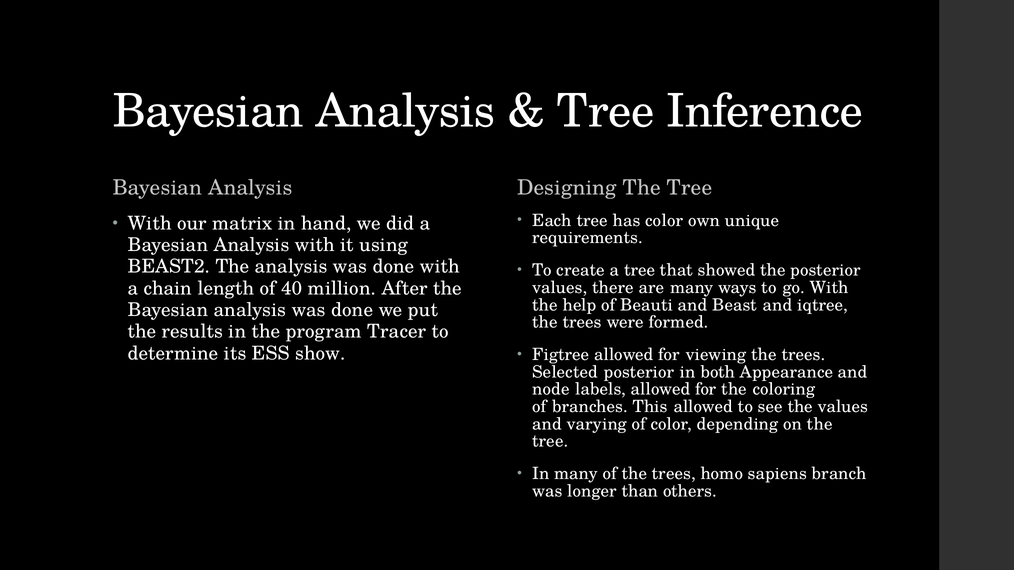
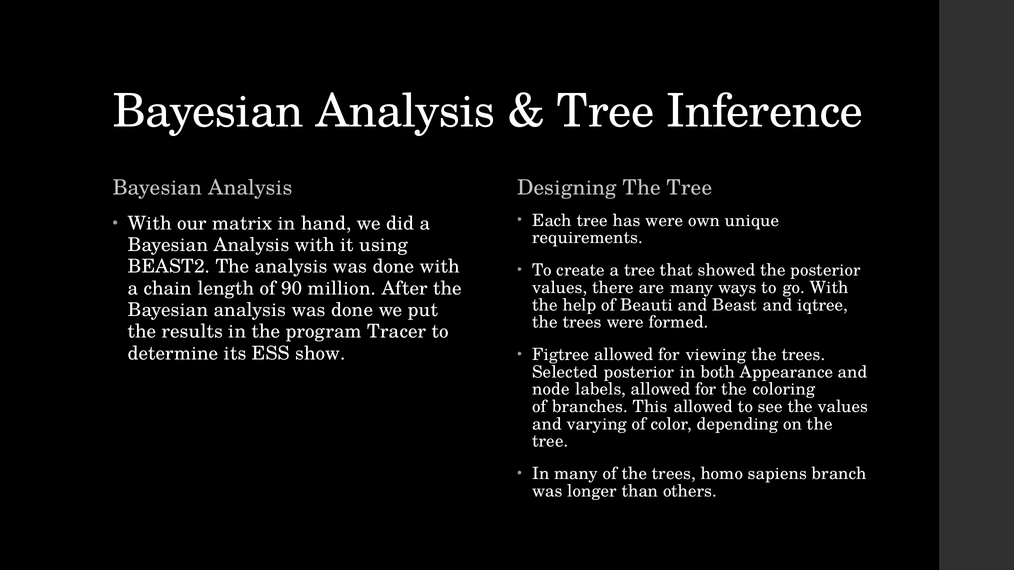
has color: color -> were
40: 40 -> 90
